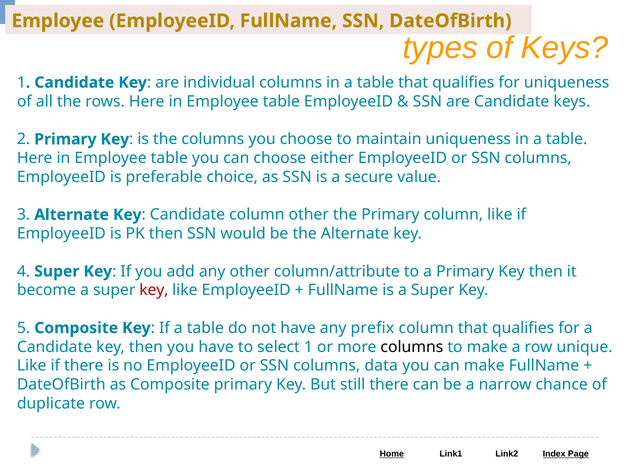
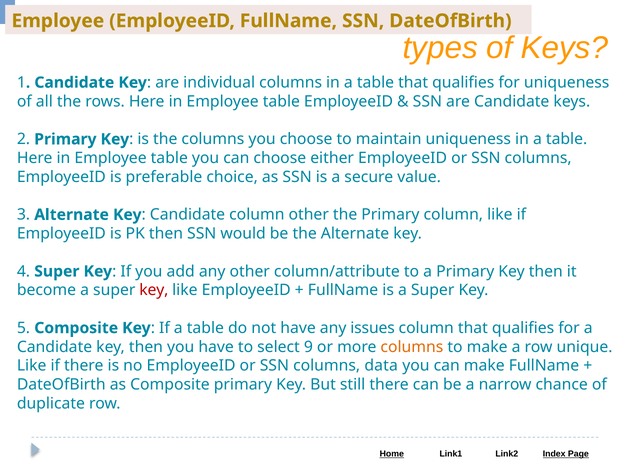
prefix: prefix -> issues
select 1: 1 -> 9
columns at (412, 347) colour: black -> orange
